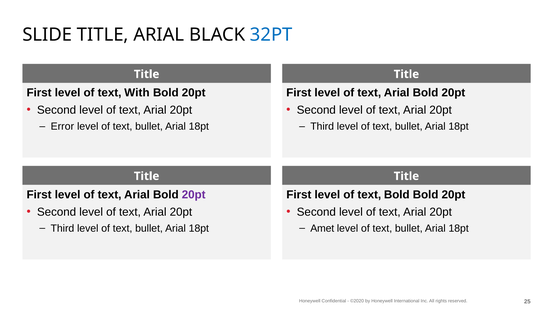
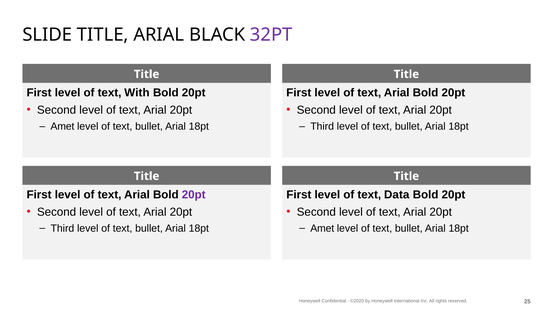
32PT colour: blue -> purple
Error at (62, 127): Error -> Amet
text Bold: Bold -> Data
